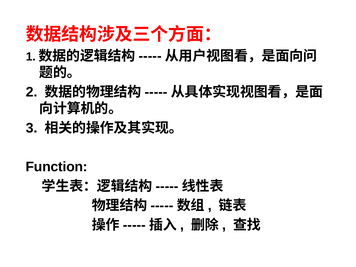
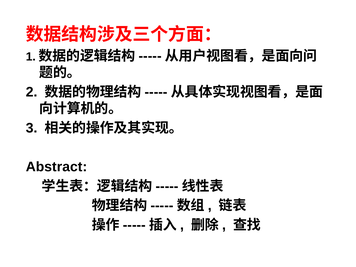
Function: Function -> Abstract
